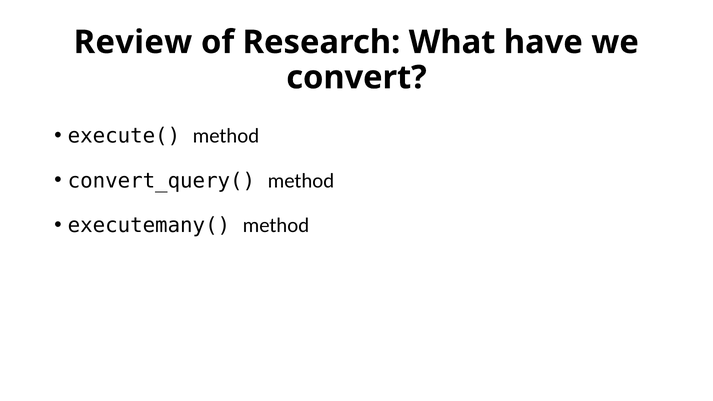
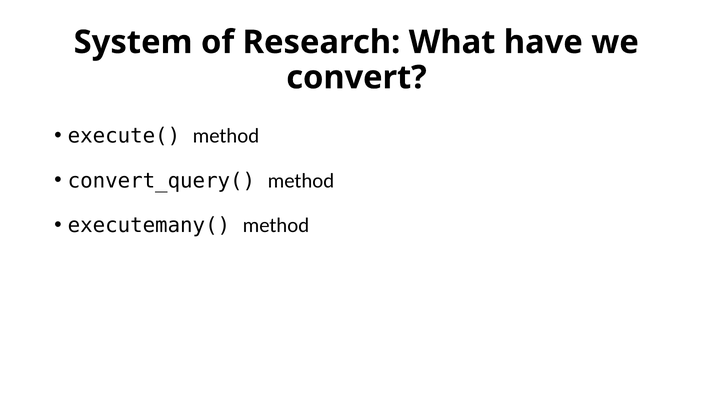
Review: Review -> System
